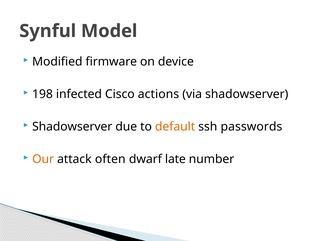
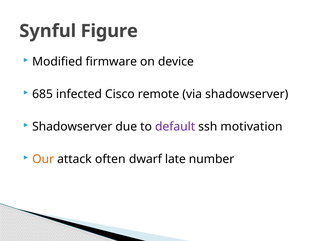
Model: Model -> Figure
198: 198 -> 685
actions: actions -> remote
default colour: orange -> purple
passwords: passwords -> motivation
